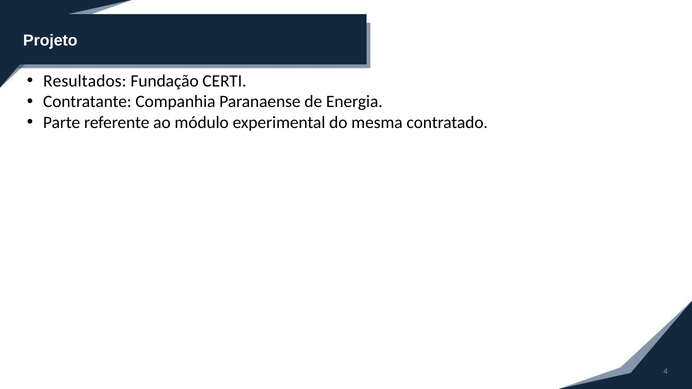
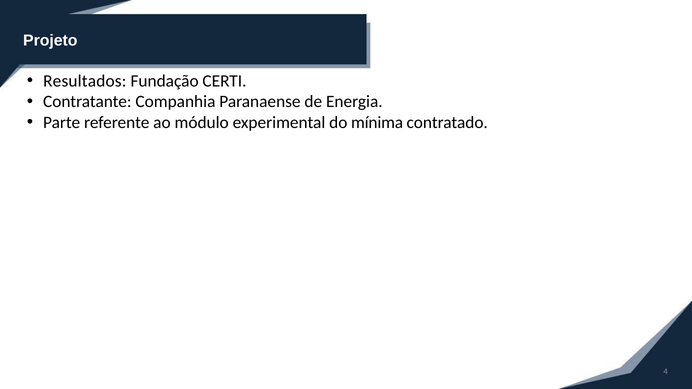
mesma: mesma -> mínima
